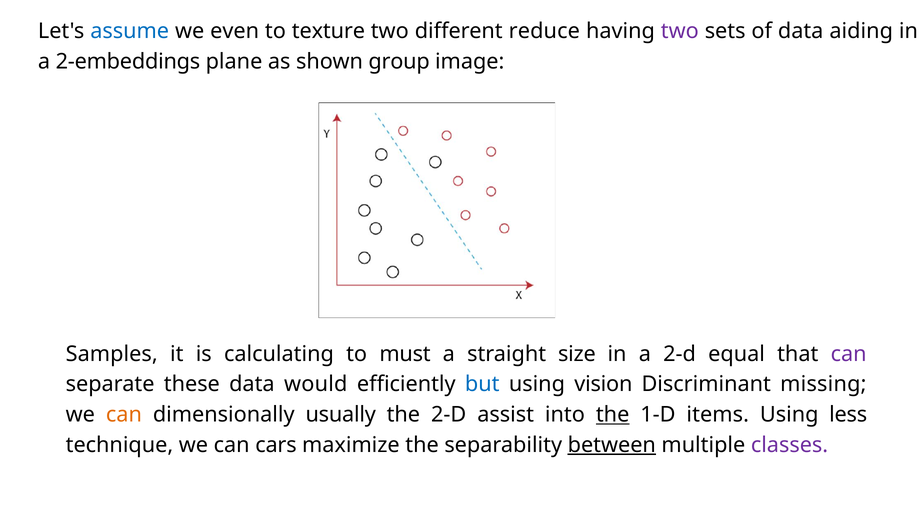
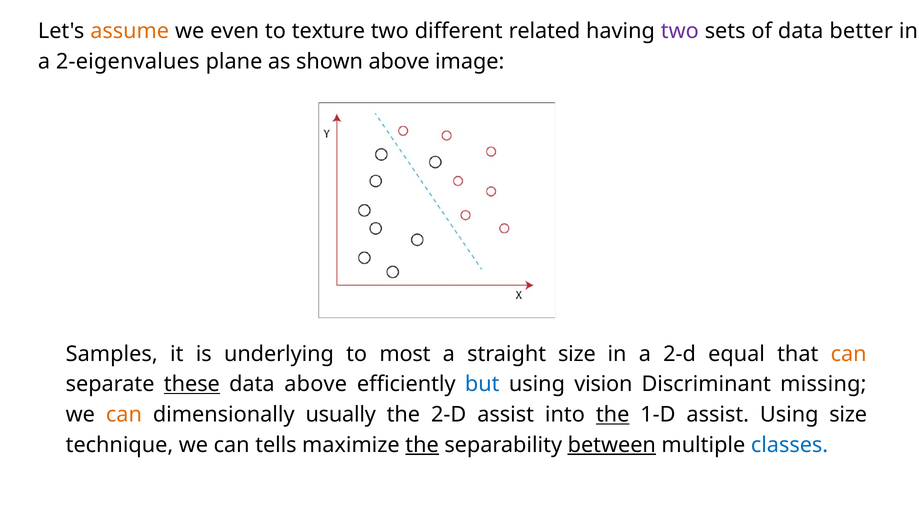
assume colour: blue -> orange
reduce: reduce -> related
aiding: aiding -> better
2-embeddings: 2-embeddings -> 2-eigenvalues
shown group: group -> above
calculating: calculating -> underlying
must: must -> most
can at (849, 354) colour: purple -> orange
these underline: none -> present
data would: would -> above
1-D items: items -> assist
Using less: less -> size
cars: cars -> tells
the at (422, 445) underline: none -> present
classes colour: purple -> blue
